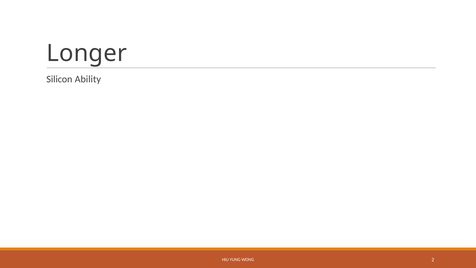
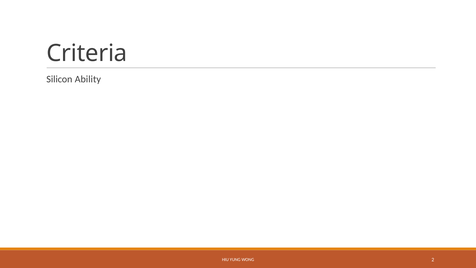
Longer: Longer -> Criteria
